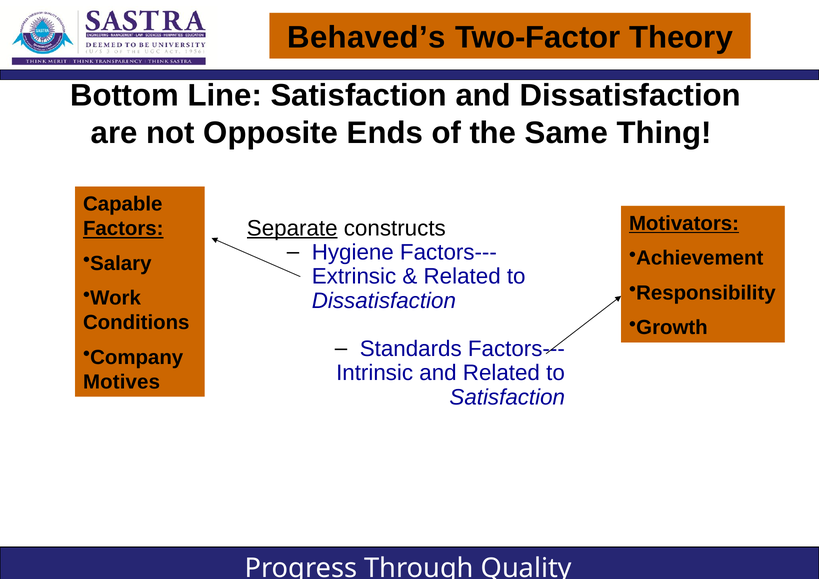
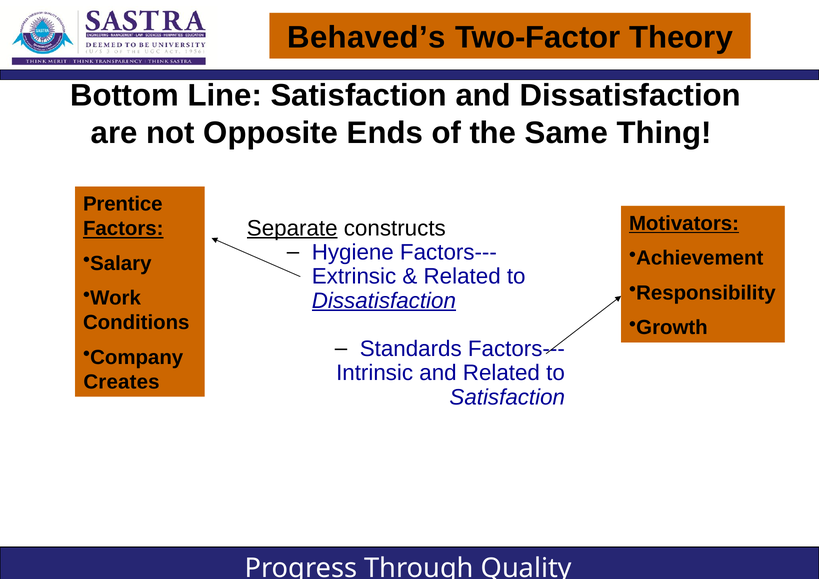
Capable at (123, 204): Capable -> Prentice
Dissatisfaction at (384, 301) underline: none -> present
Motives: Motives -> Creates
